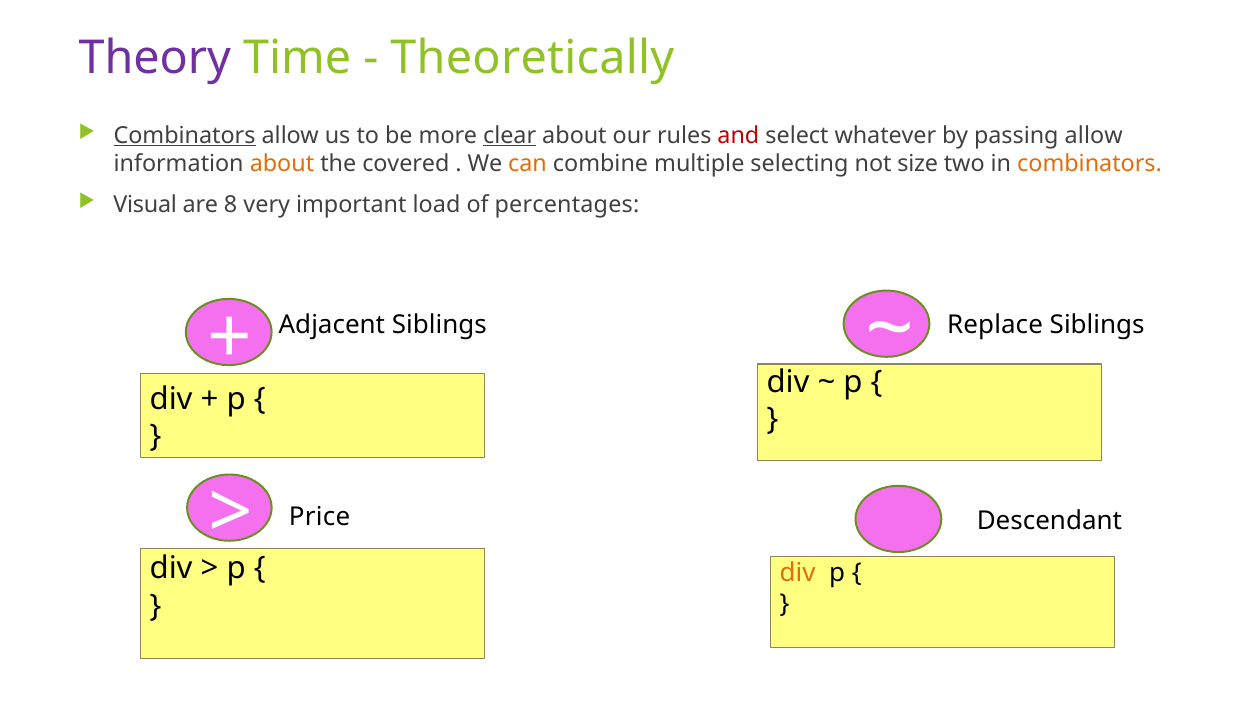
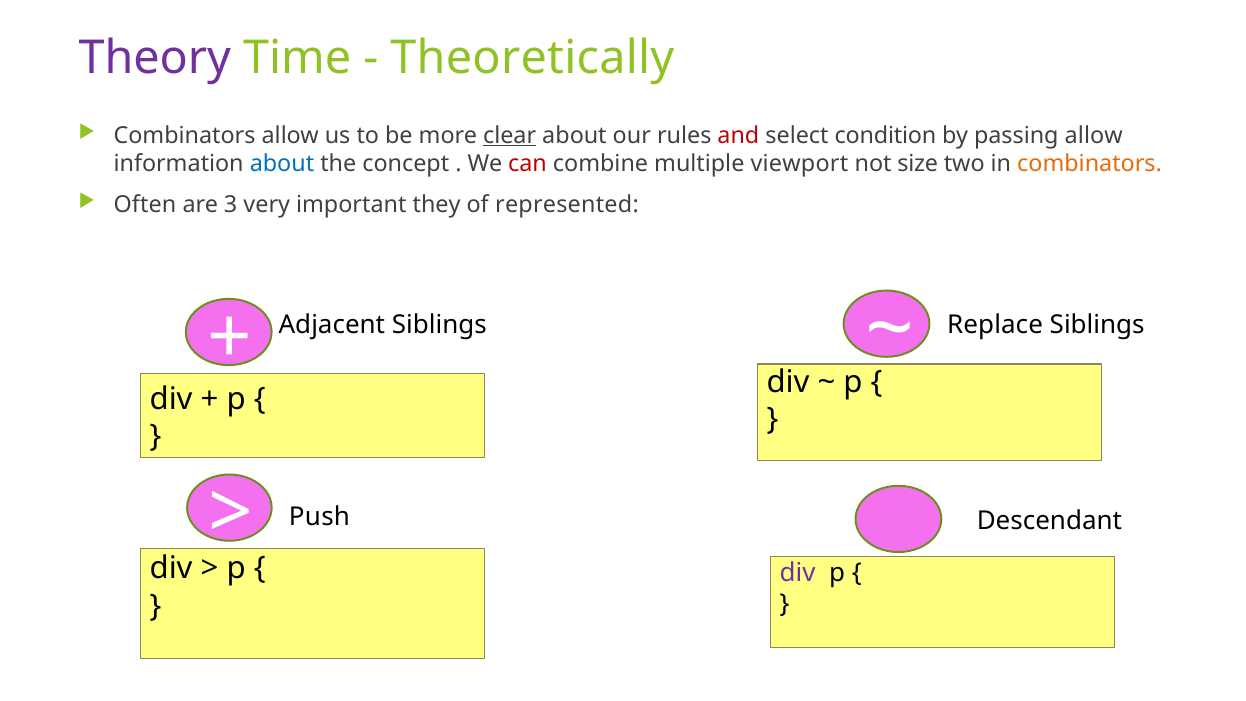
Combinators at (185, 136) underline: present -> none
whatever: whatever -> condition
about at (282, 164) colour: orange -> blue
covered: covered -> concept
can colour: orange -> red
selecting: selecting -> viewport
Visual: Visual -> Often
8: 8 -> 3
load: load -> they
percentages: percentages -> represented
Price: Price -> Push
div at (798, 573) colour: orange -> purple
